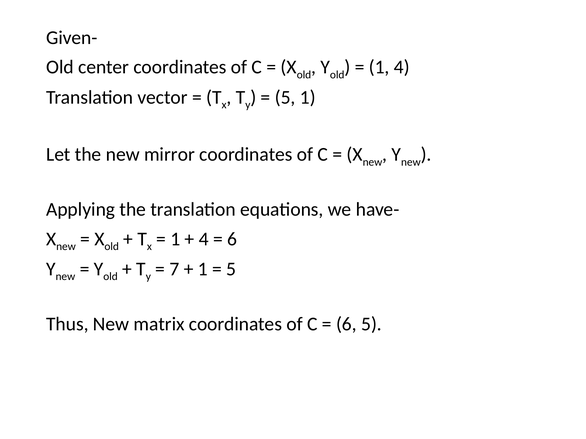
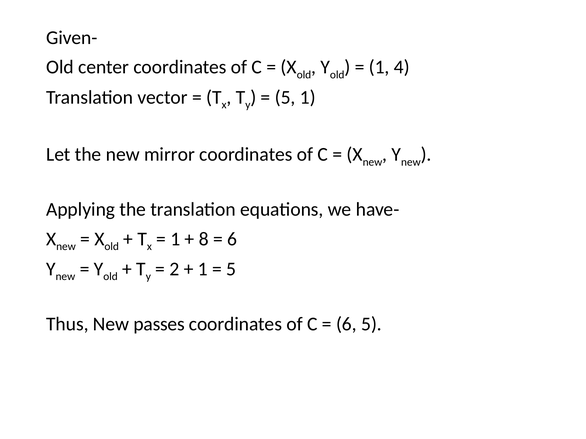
4 at (204, 239): 4 -> 8
7: 7 -> 2
matrix: matrix -> passes
